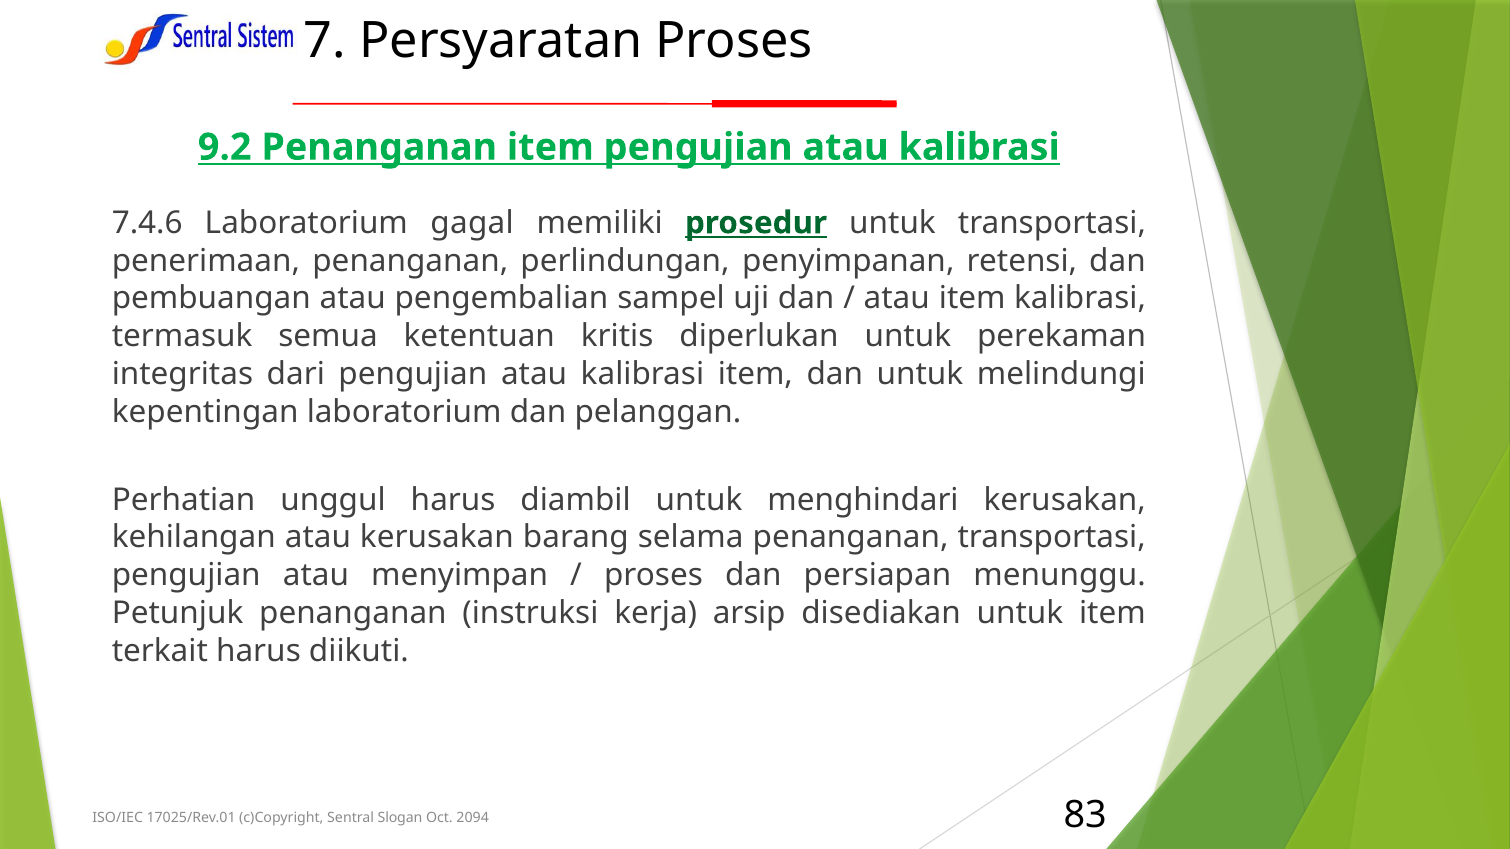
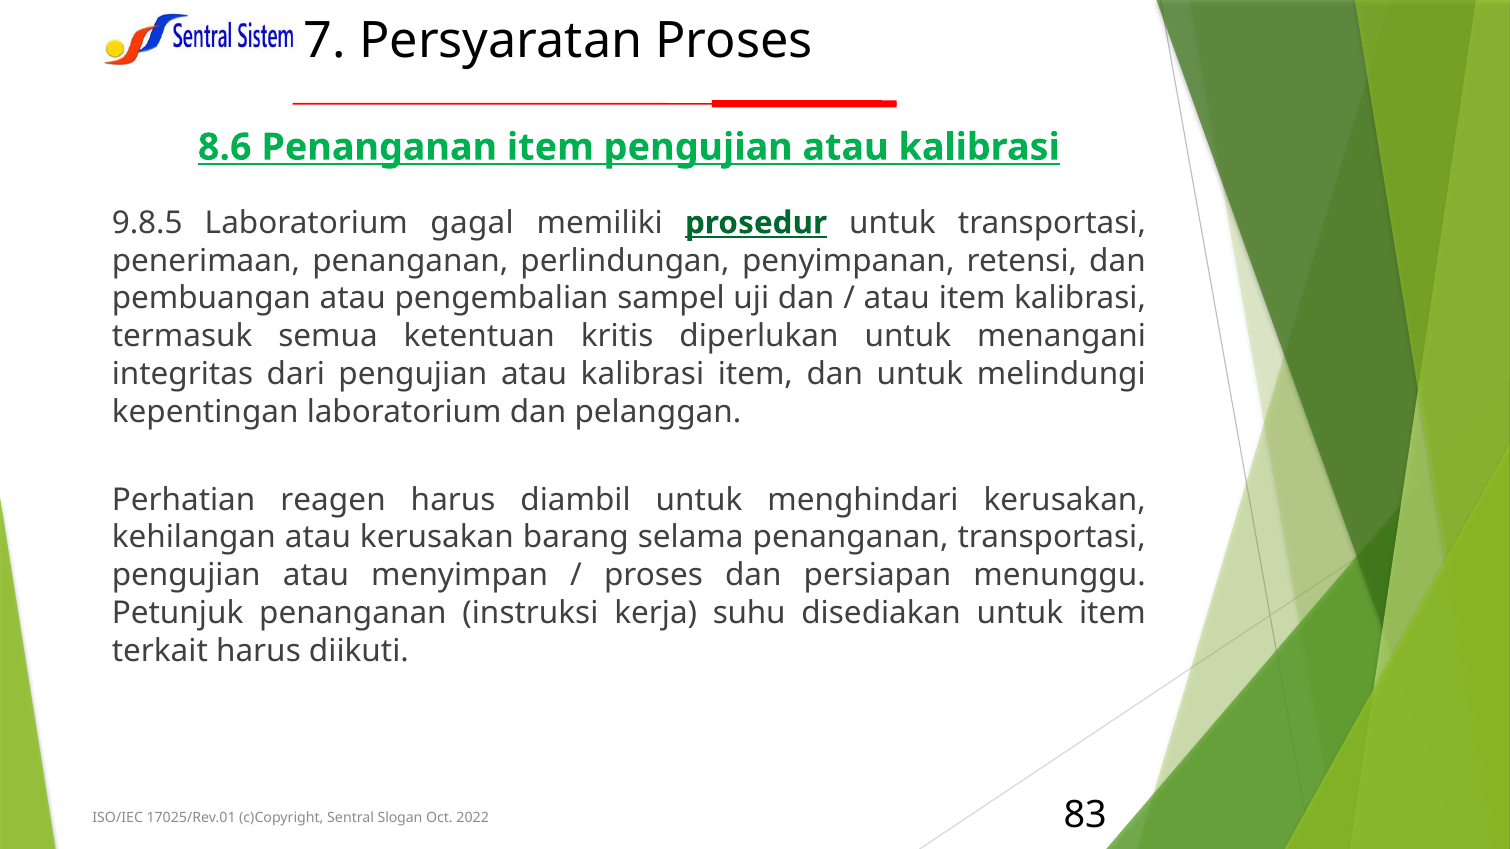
9.2: 9.2 -> 8.6
7.4.6: 7.4.6 -> 9.8.5
perekaman: perekaman -> menangani
unggul: unggul -> reagen
arsip: arsip -> suhu
2094: 2094 -> 2022
